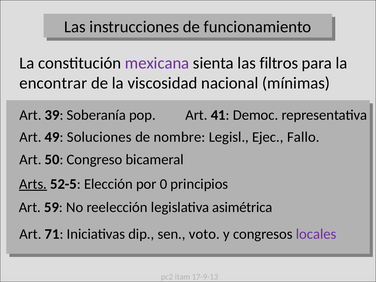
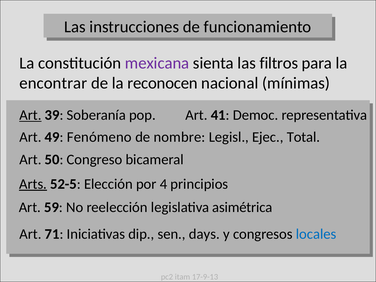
viscosidad: viscosidad -> reconocen
Art at (30, 115) underline: none -> present
Soluciones: Soluciones -> Fenómeno
Fallo: Fallo -> Total
0: 0 -> 4
voto: voto -> days
locales colour: purple -> blue
